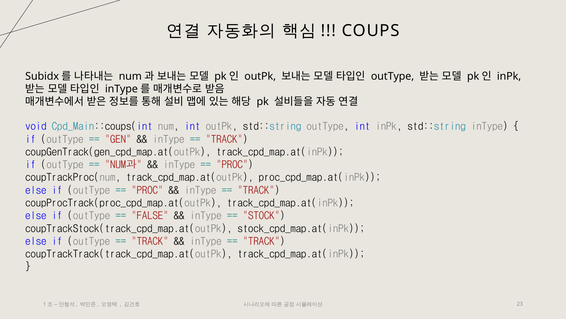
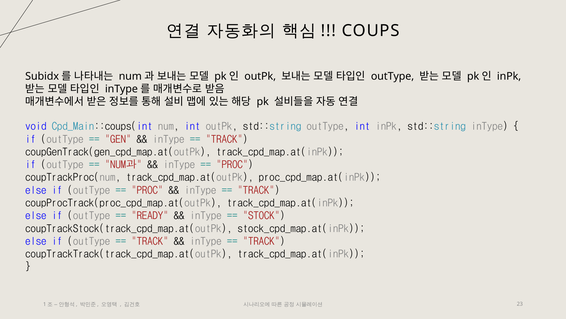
FALSE: FALSE -> READY
